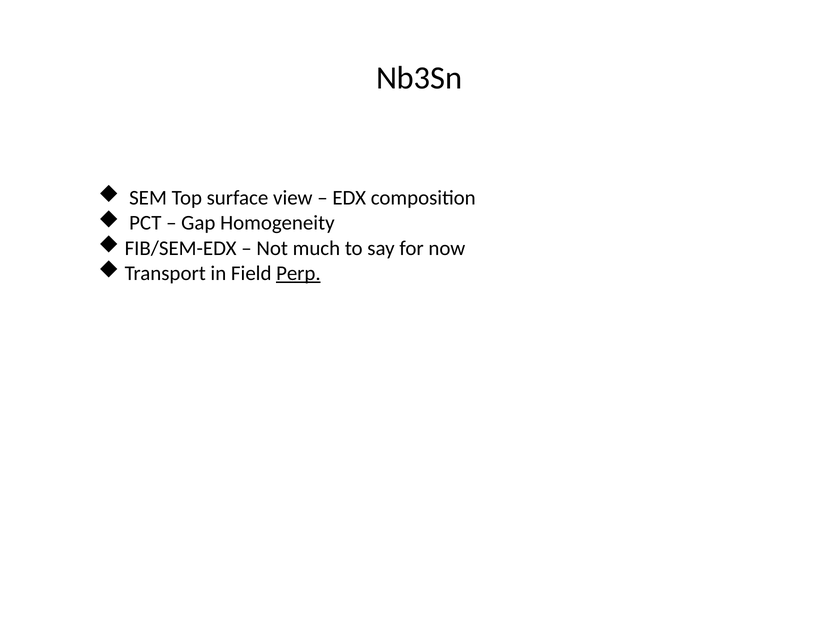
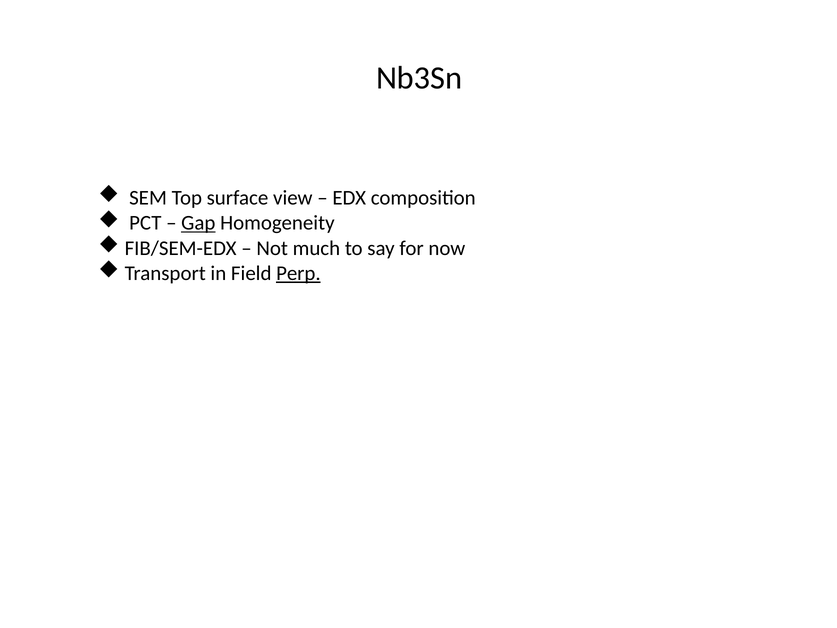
Gap underline: none -> present
